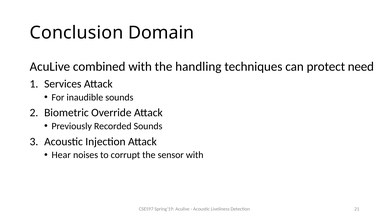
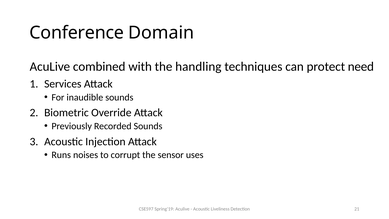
Conclusion: Conclusion -> Conference
Hear: Hear -> Runs
sensor with: with -> uses
